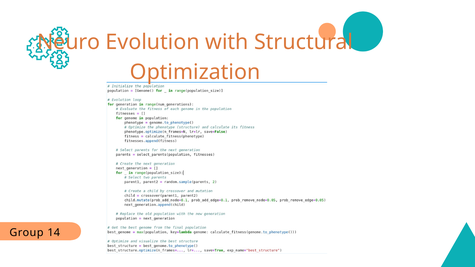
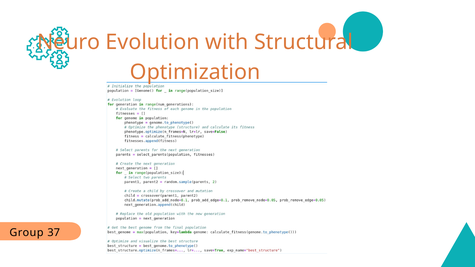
14: 14 -> 37
